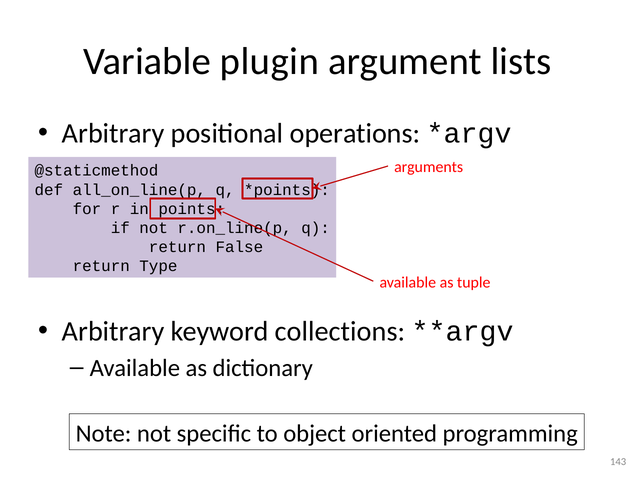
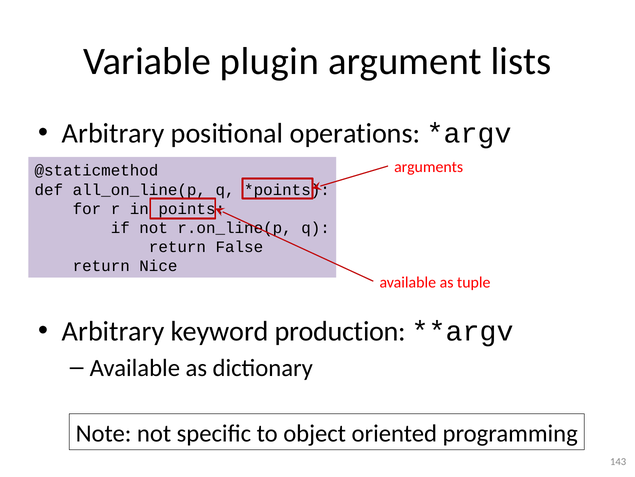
Type: Type -> Nice
collections: collections -> production
